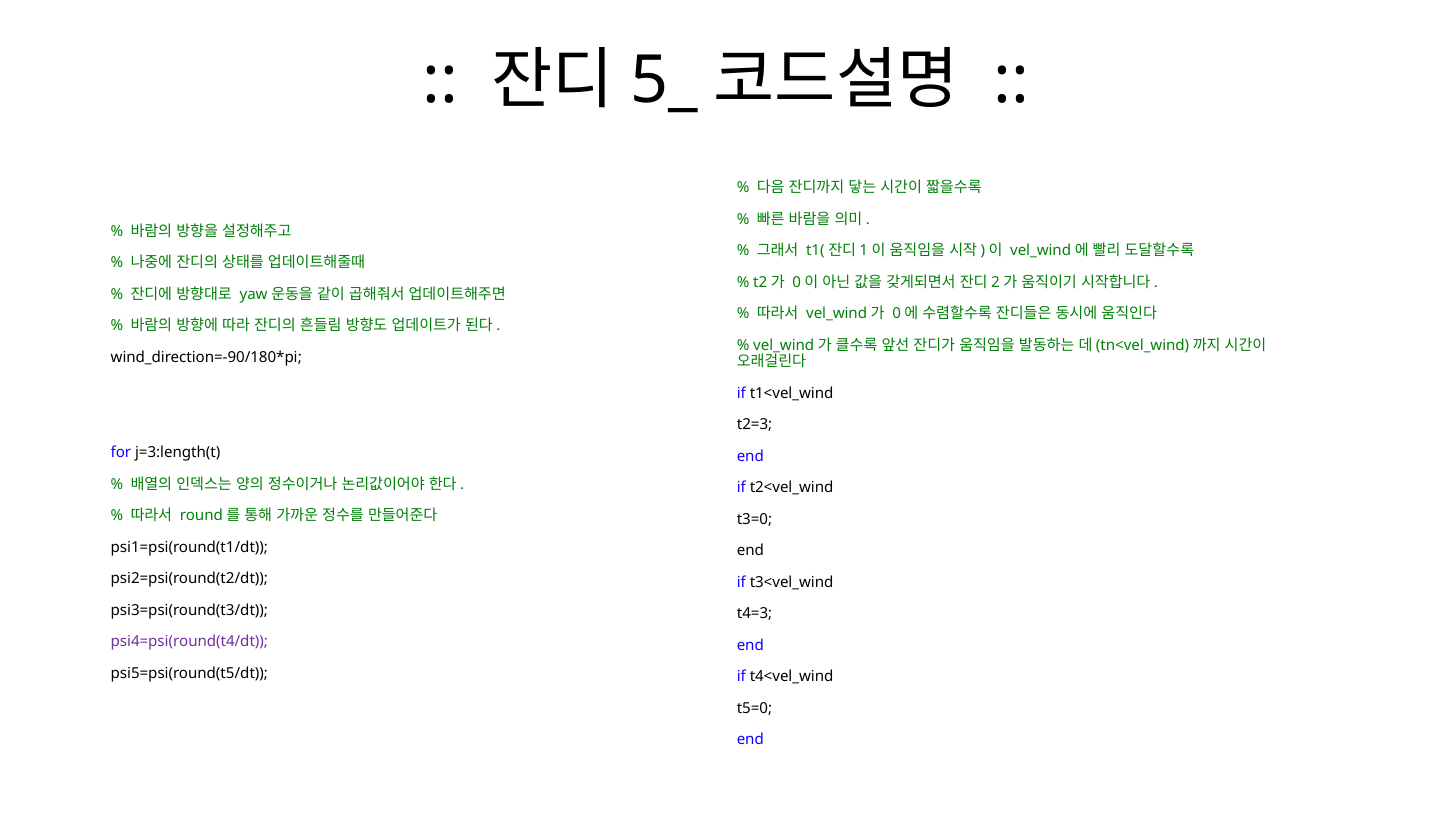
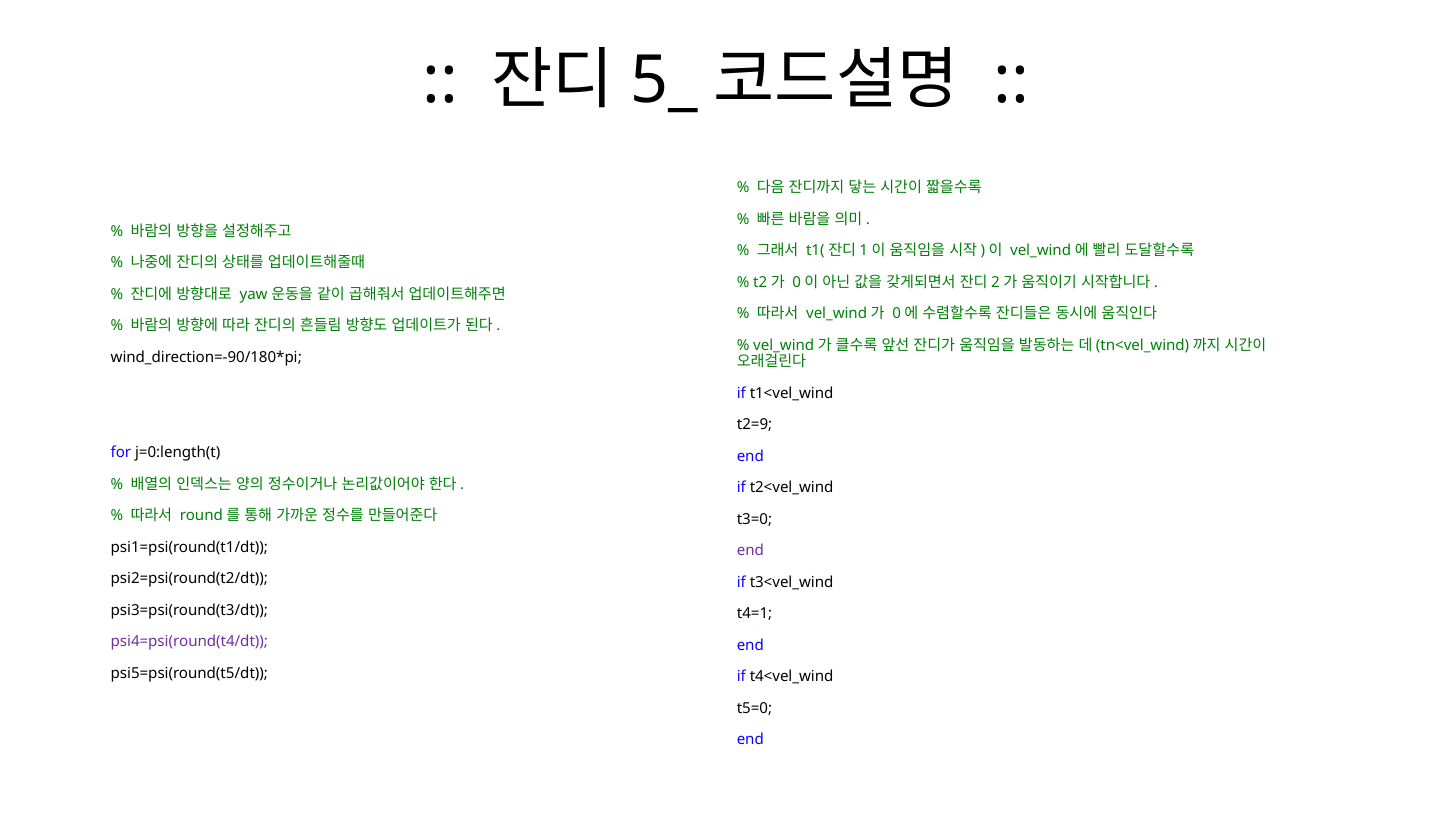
t2=3: t2=3 -> t2=9
j=3:length(t: j=3:length(t -> j=0:length(t
end at (750, 551) colour: black -> purple
t4=3: t4=3 -> t4=1
